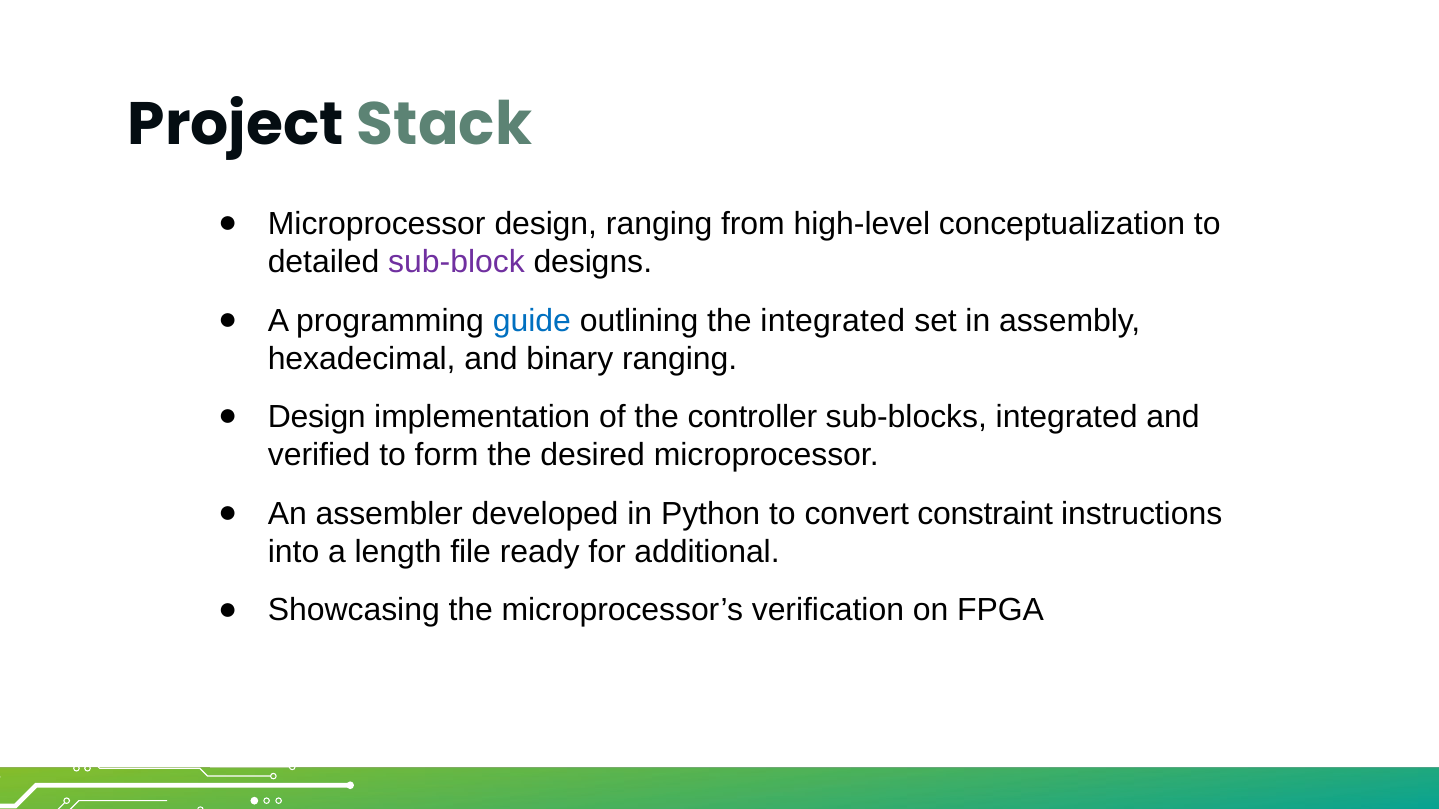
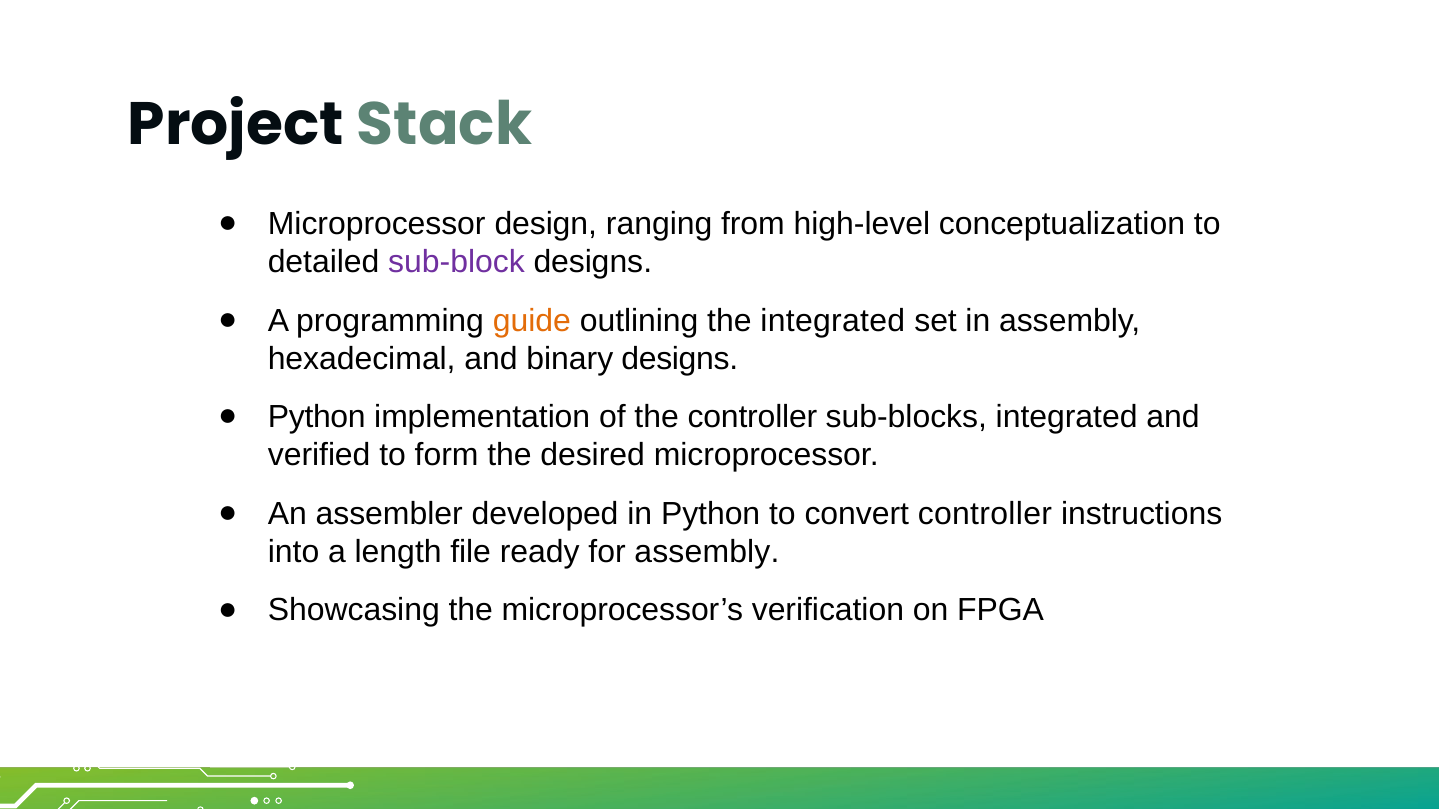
guide colour: blue -> orange
binary ranging: ranging -> designs
Design at (317, 417): Design -> Python
convert constraint: constraint -> controller
for additional: additional -> assembly
